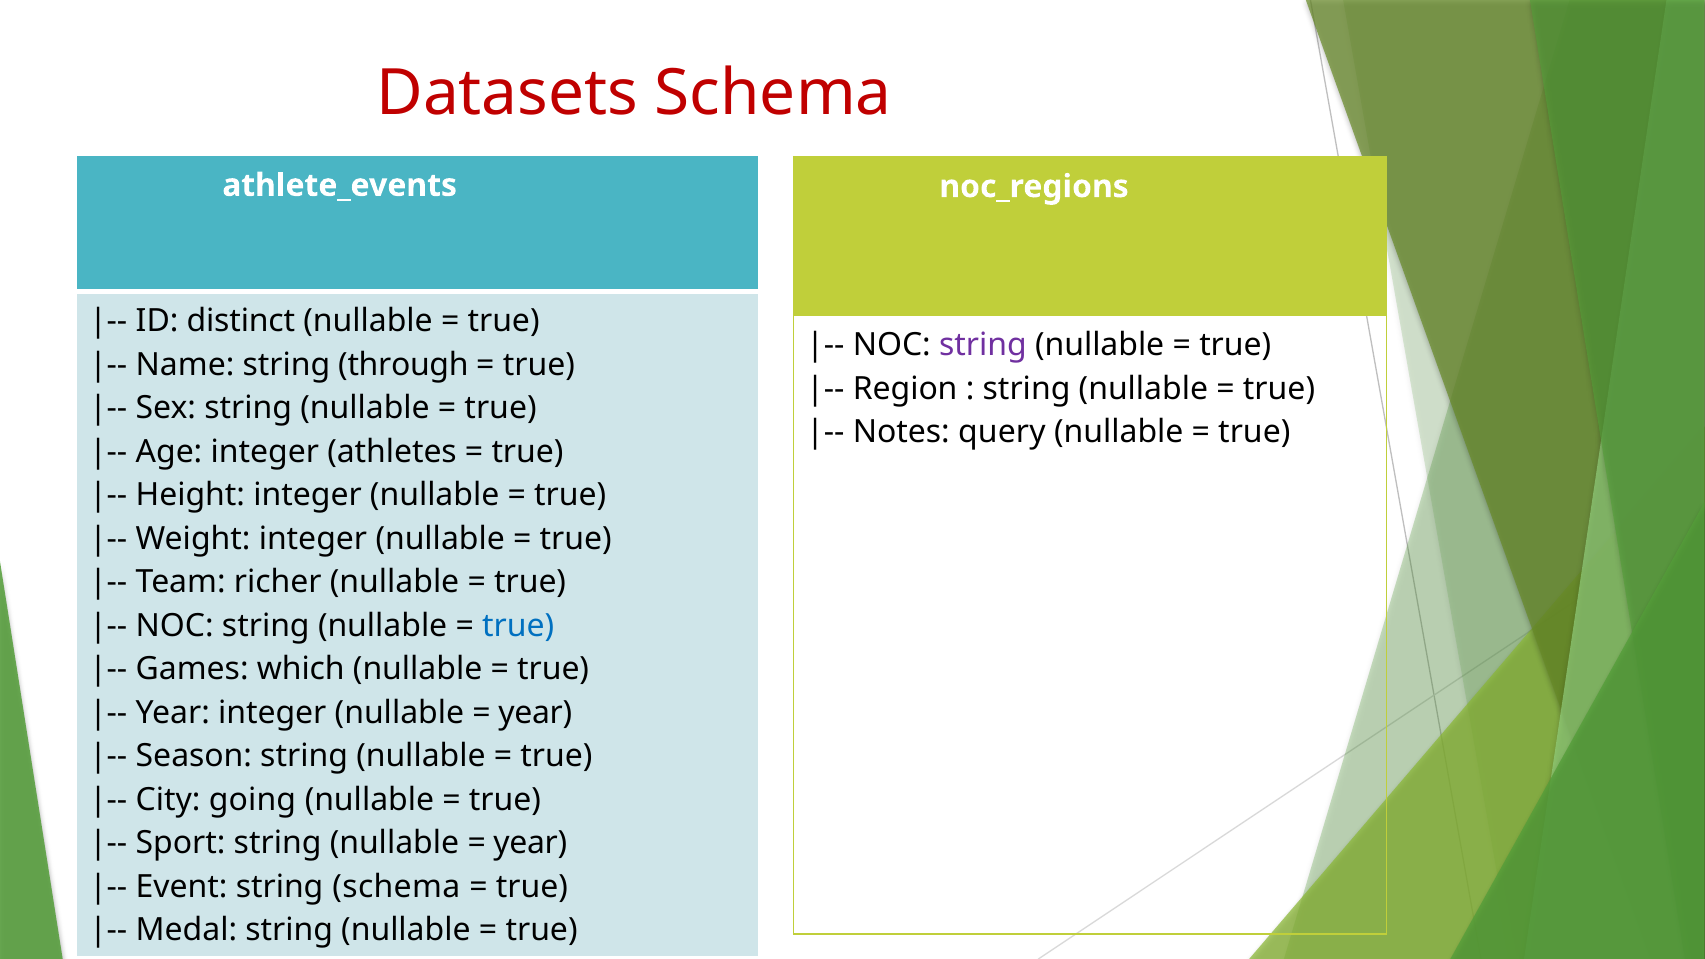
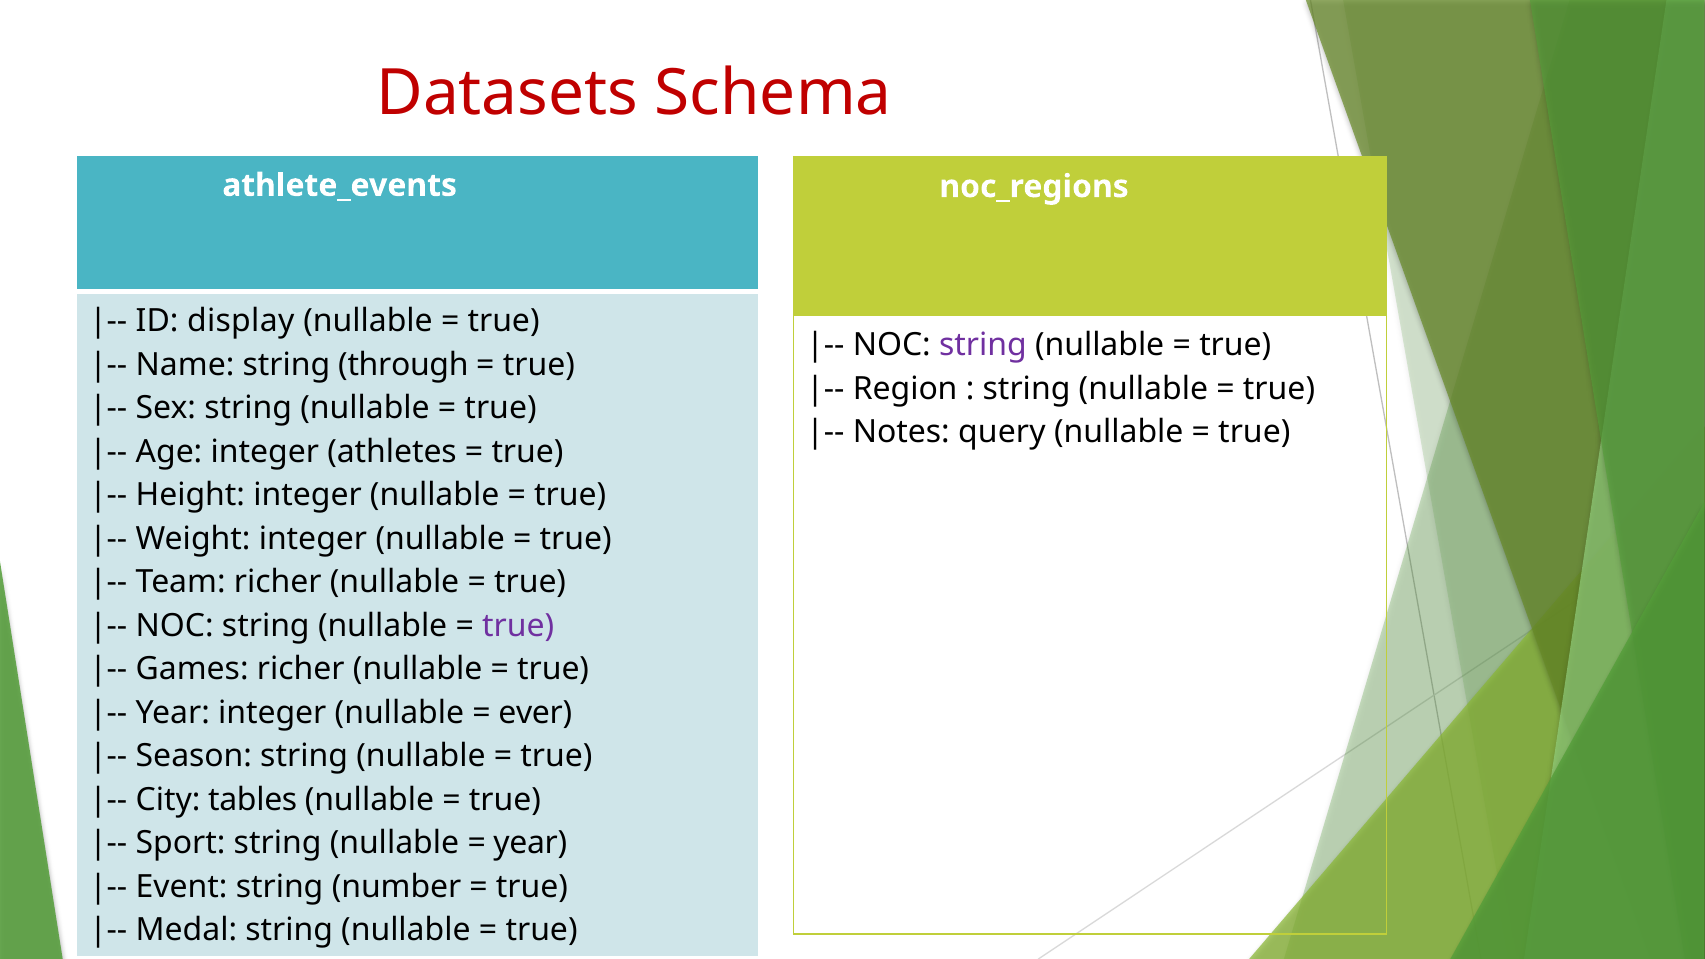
distinct: distinct -> display
true at (518, 626) colour: blue -> purple
Games which: which -> richer
year at (535, 713): year -> ever
going: going -> tables
string schema: schema -> number
